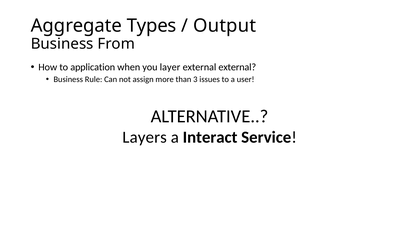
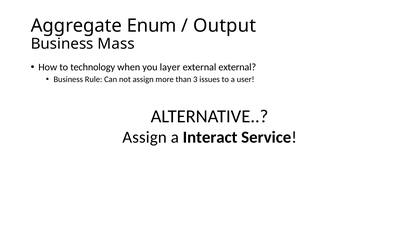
Types: Types -> Enum
From: From -> Mass
application: application -> technology
Layers at (145, 138): Layers -> Assign
